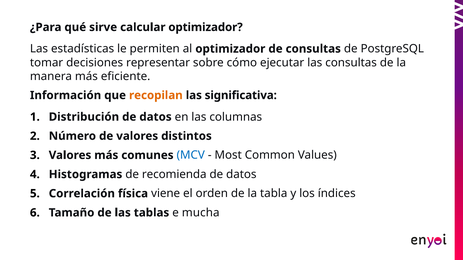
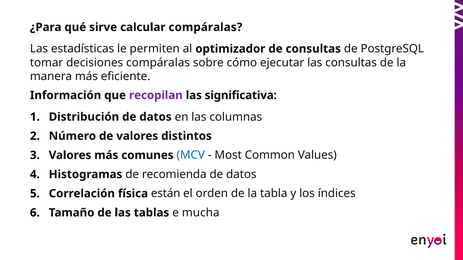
calcular optimizador: optimizador -> compáralas
decisiones representar: representar -> compáralas
recopilan colour: orange -> purple
viene: viene -> están
